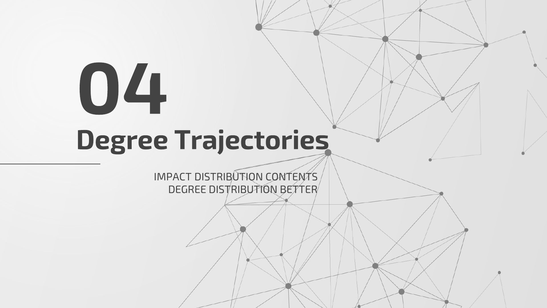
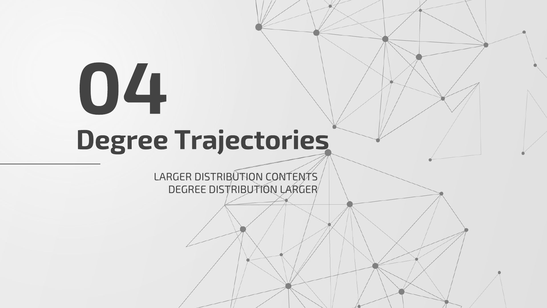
IMPACT at (173, 177): IMPACT -> LARGER
DISTRIBUTION BETTER: BETTER -> LARGER
